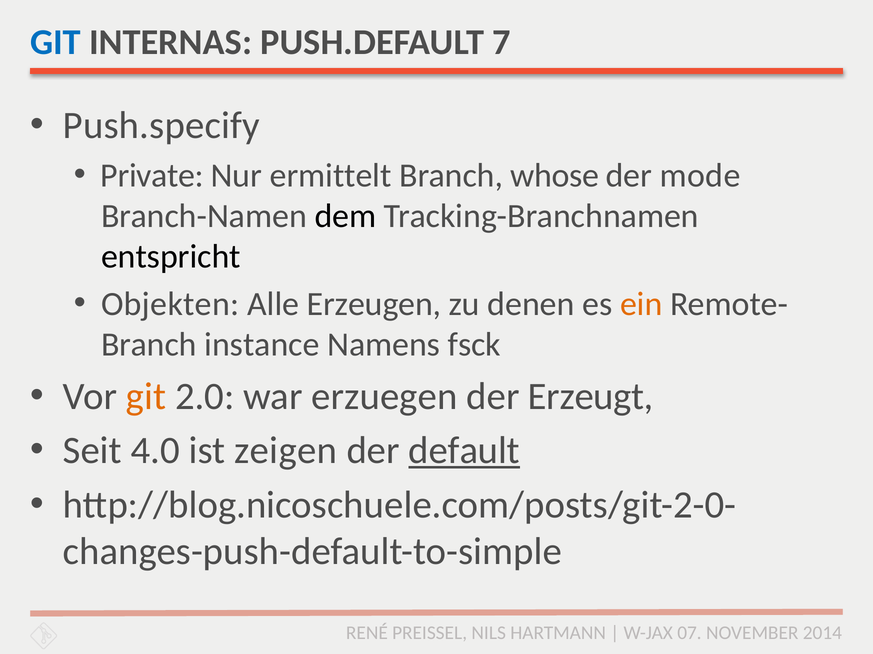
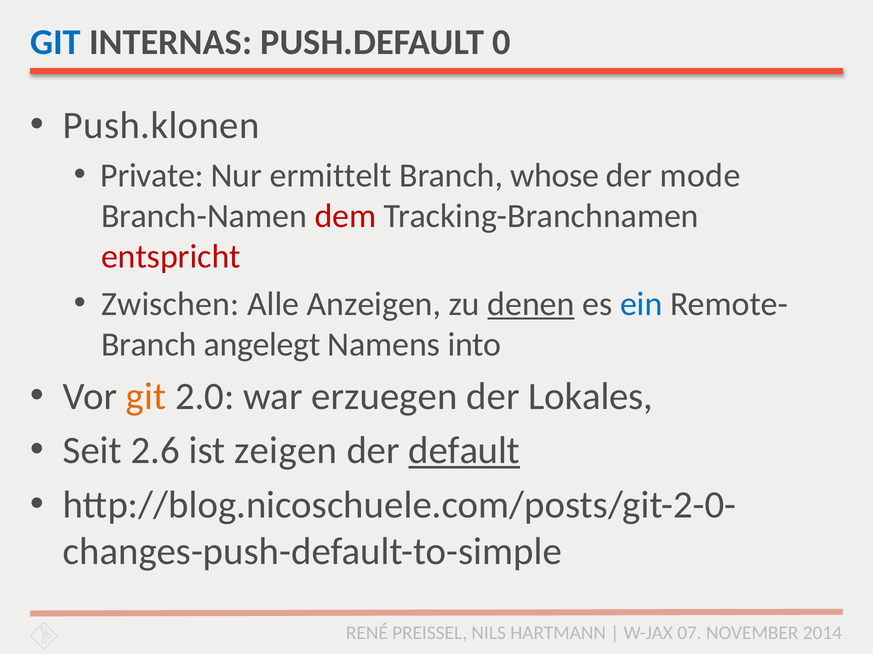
7: 7 -> 0
Push.specify: Push.specify -> Push.klonen
dem colour: black -> red
entspricht colour: black -> red
Objekten: Objekten -> Zwischen
Erzeugen: Erzeugen -> Anzeigen
denen underline: none -> present
ein colour: orange -> blue
instance: instance -> angelegt
fsck: fsck -> into
Erzeugt: Erzeugt -> Lokales
4.0: 4.0 -> 2.6
